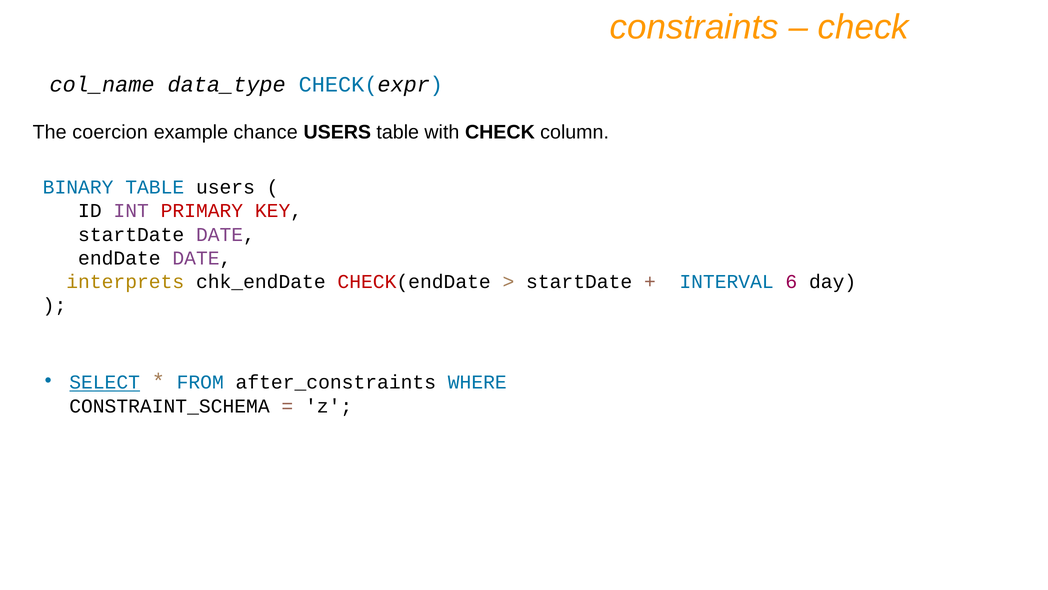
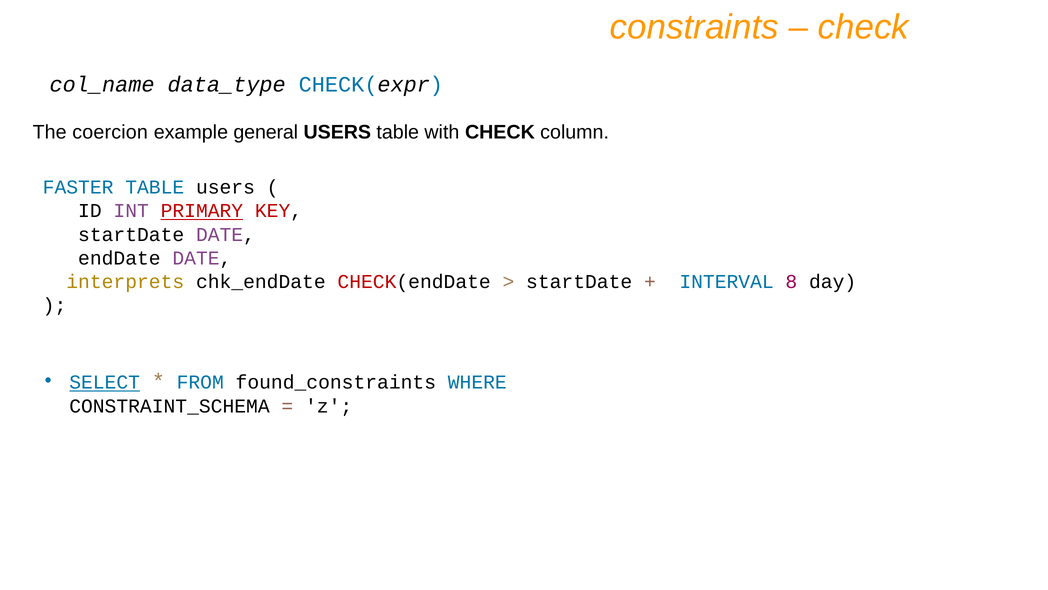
chance: chance -> general
BINARY: BINARY -> FASTER
PRIMARY underline: none -> present
6: 6 -> 8
after_constraints: after_constraints -> found_constraints
